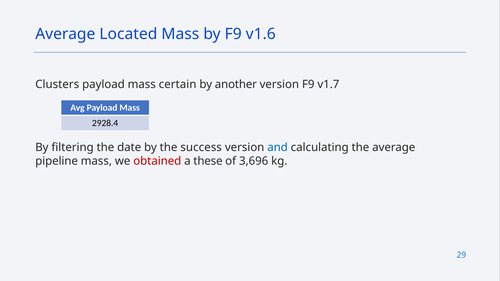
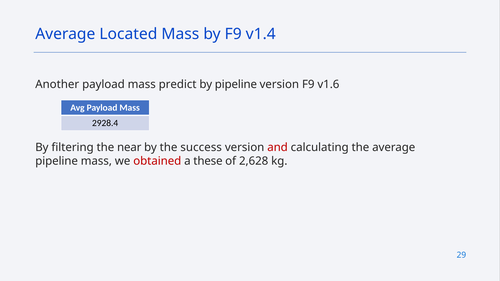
v1.6: v1.6 -> v1.4
Clusters: Clusters -> Another
certain: certain -> predict
by another: another -> pipeline
v1.7: v1.7 -> v1.6
date: date -> near
and colour: blue -> red
3,696: 3,696 -> 2,628
